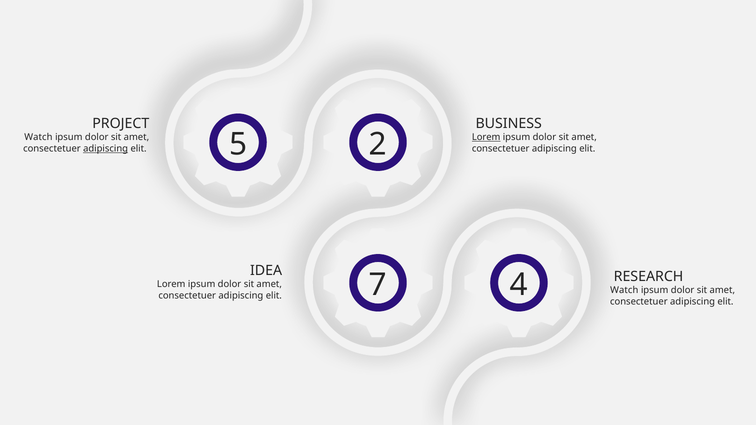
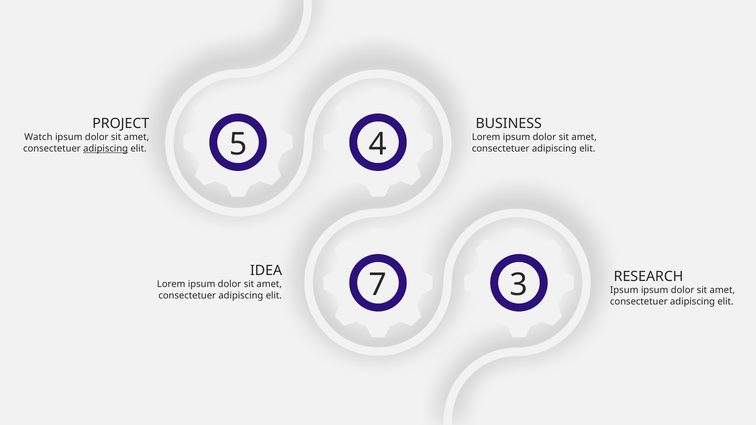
Lorem at (486, 137) underline: present -> none
2: 2 -> 4
4: 4 -> 3
Watch at (624, 290): Watch -> Ipsum
